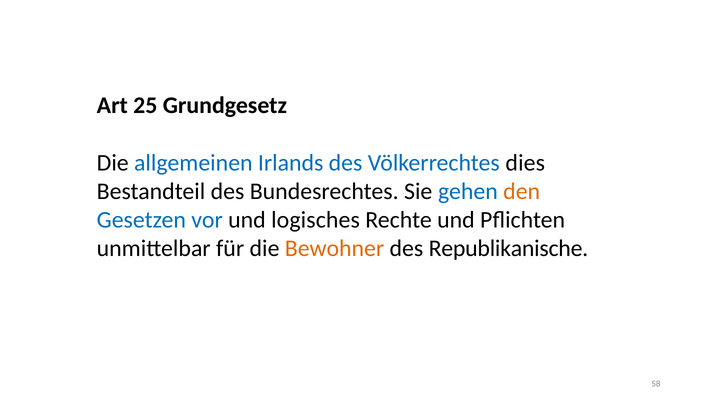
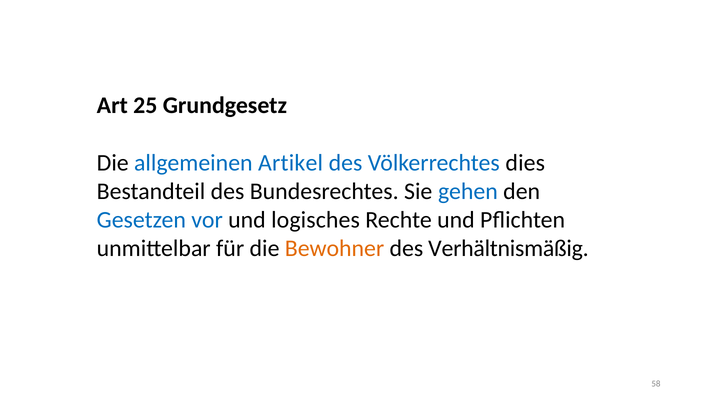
Irlands: Irlands -> Artikel
den colour: orange -> black
Republikanische: Republikanische -> Verhältnismäßig
